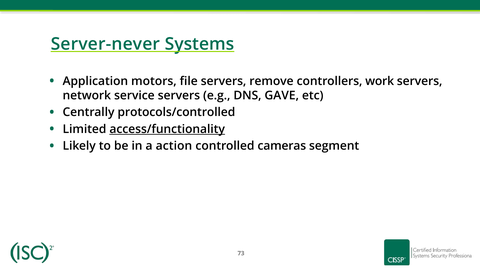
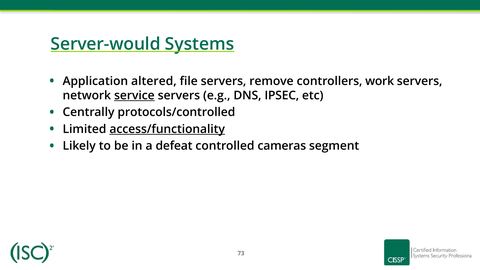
Server-never: Server-never -> Server-would
motors: motors -> altered
service underline: none -> present
GAVE: GAVE -> IPSEC
action: action -> defeat
